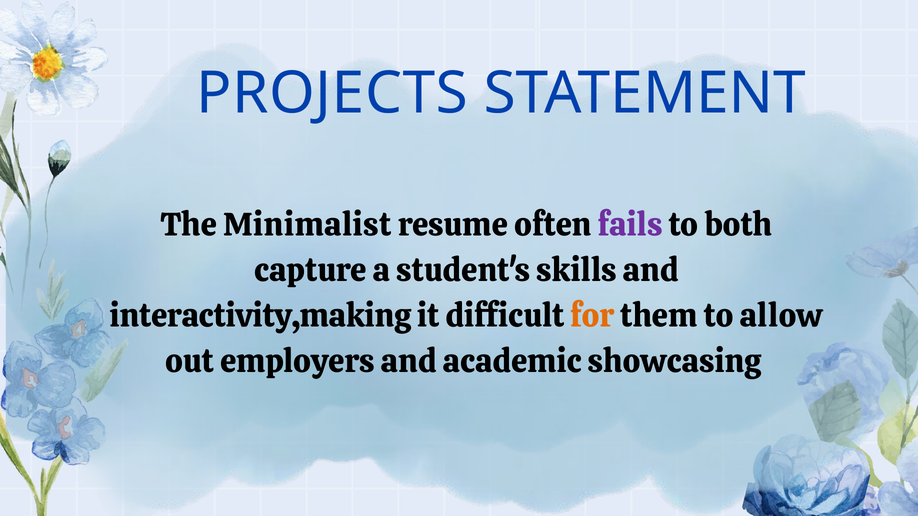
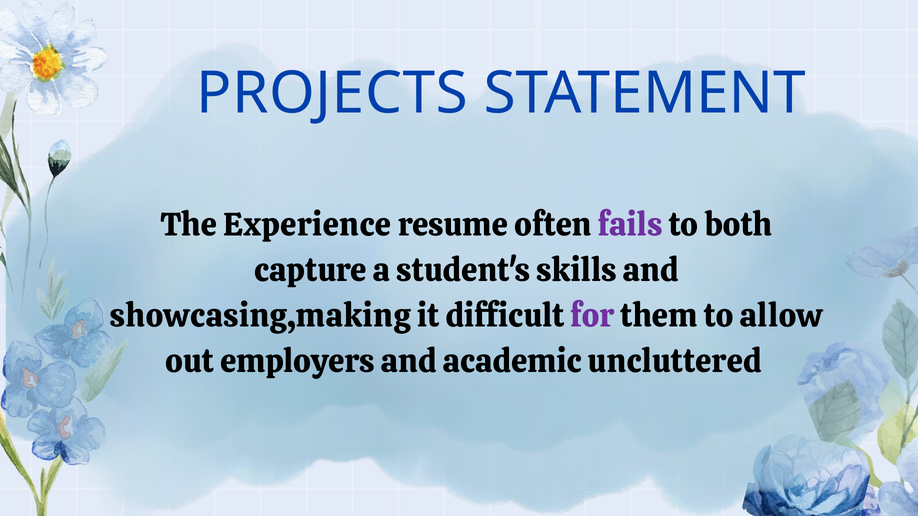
Minimalist: Minimalist -> Experience
interactivity,making: interactivity,making -> showcasing,making
for colour: orange -> purple
showcasing: showcasing -> uncluttered
